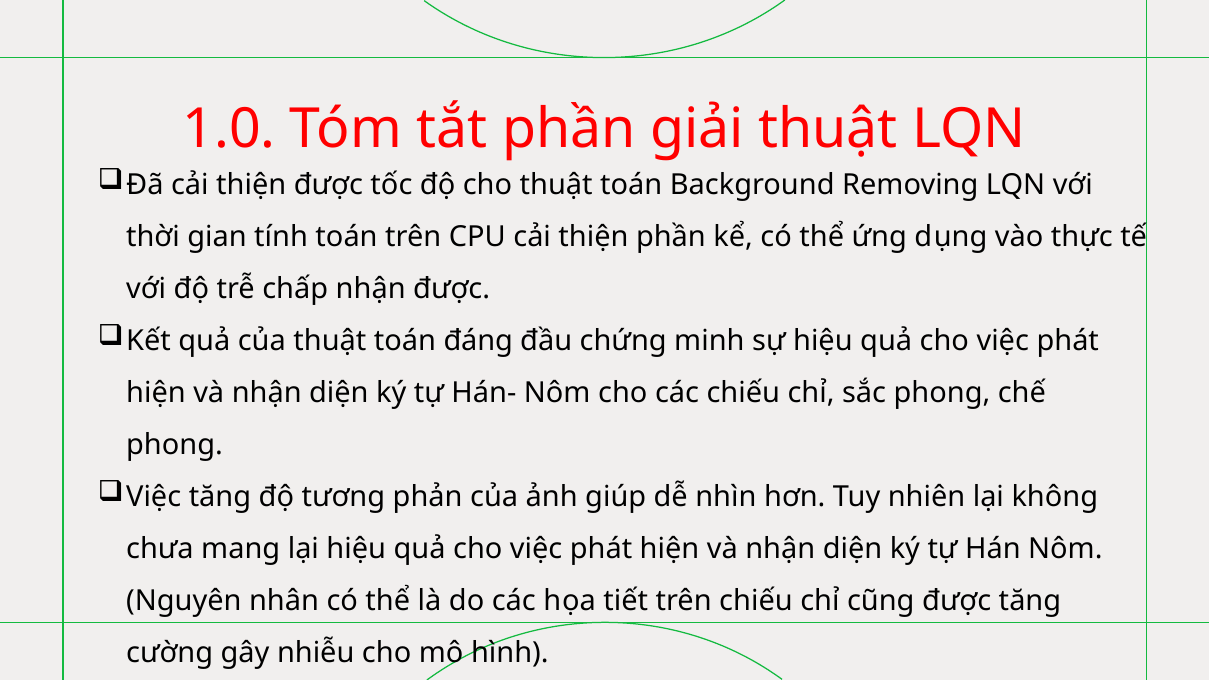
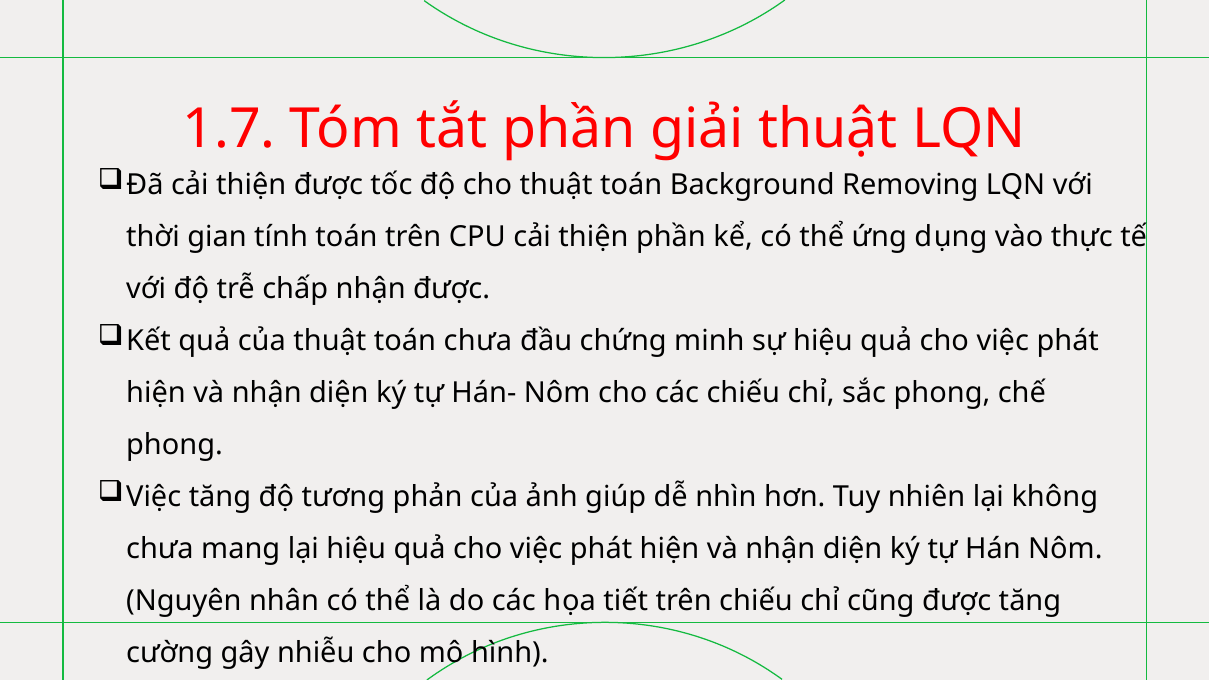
1.0: 1.0 -> 1.7
toán đáng: đáng -> chưa
